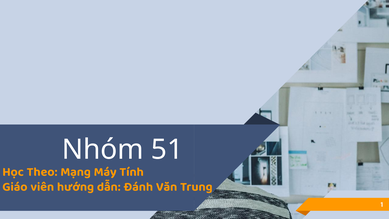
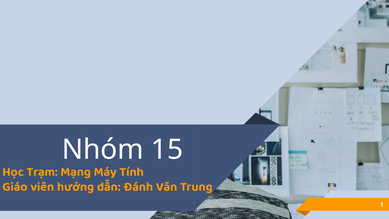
51: 51 -> 15
Theo: Theo -> Trạm
